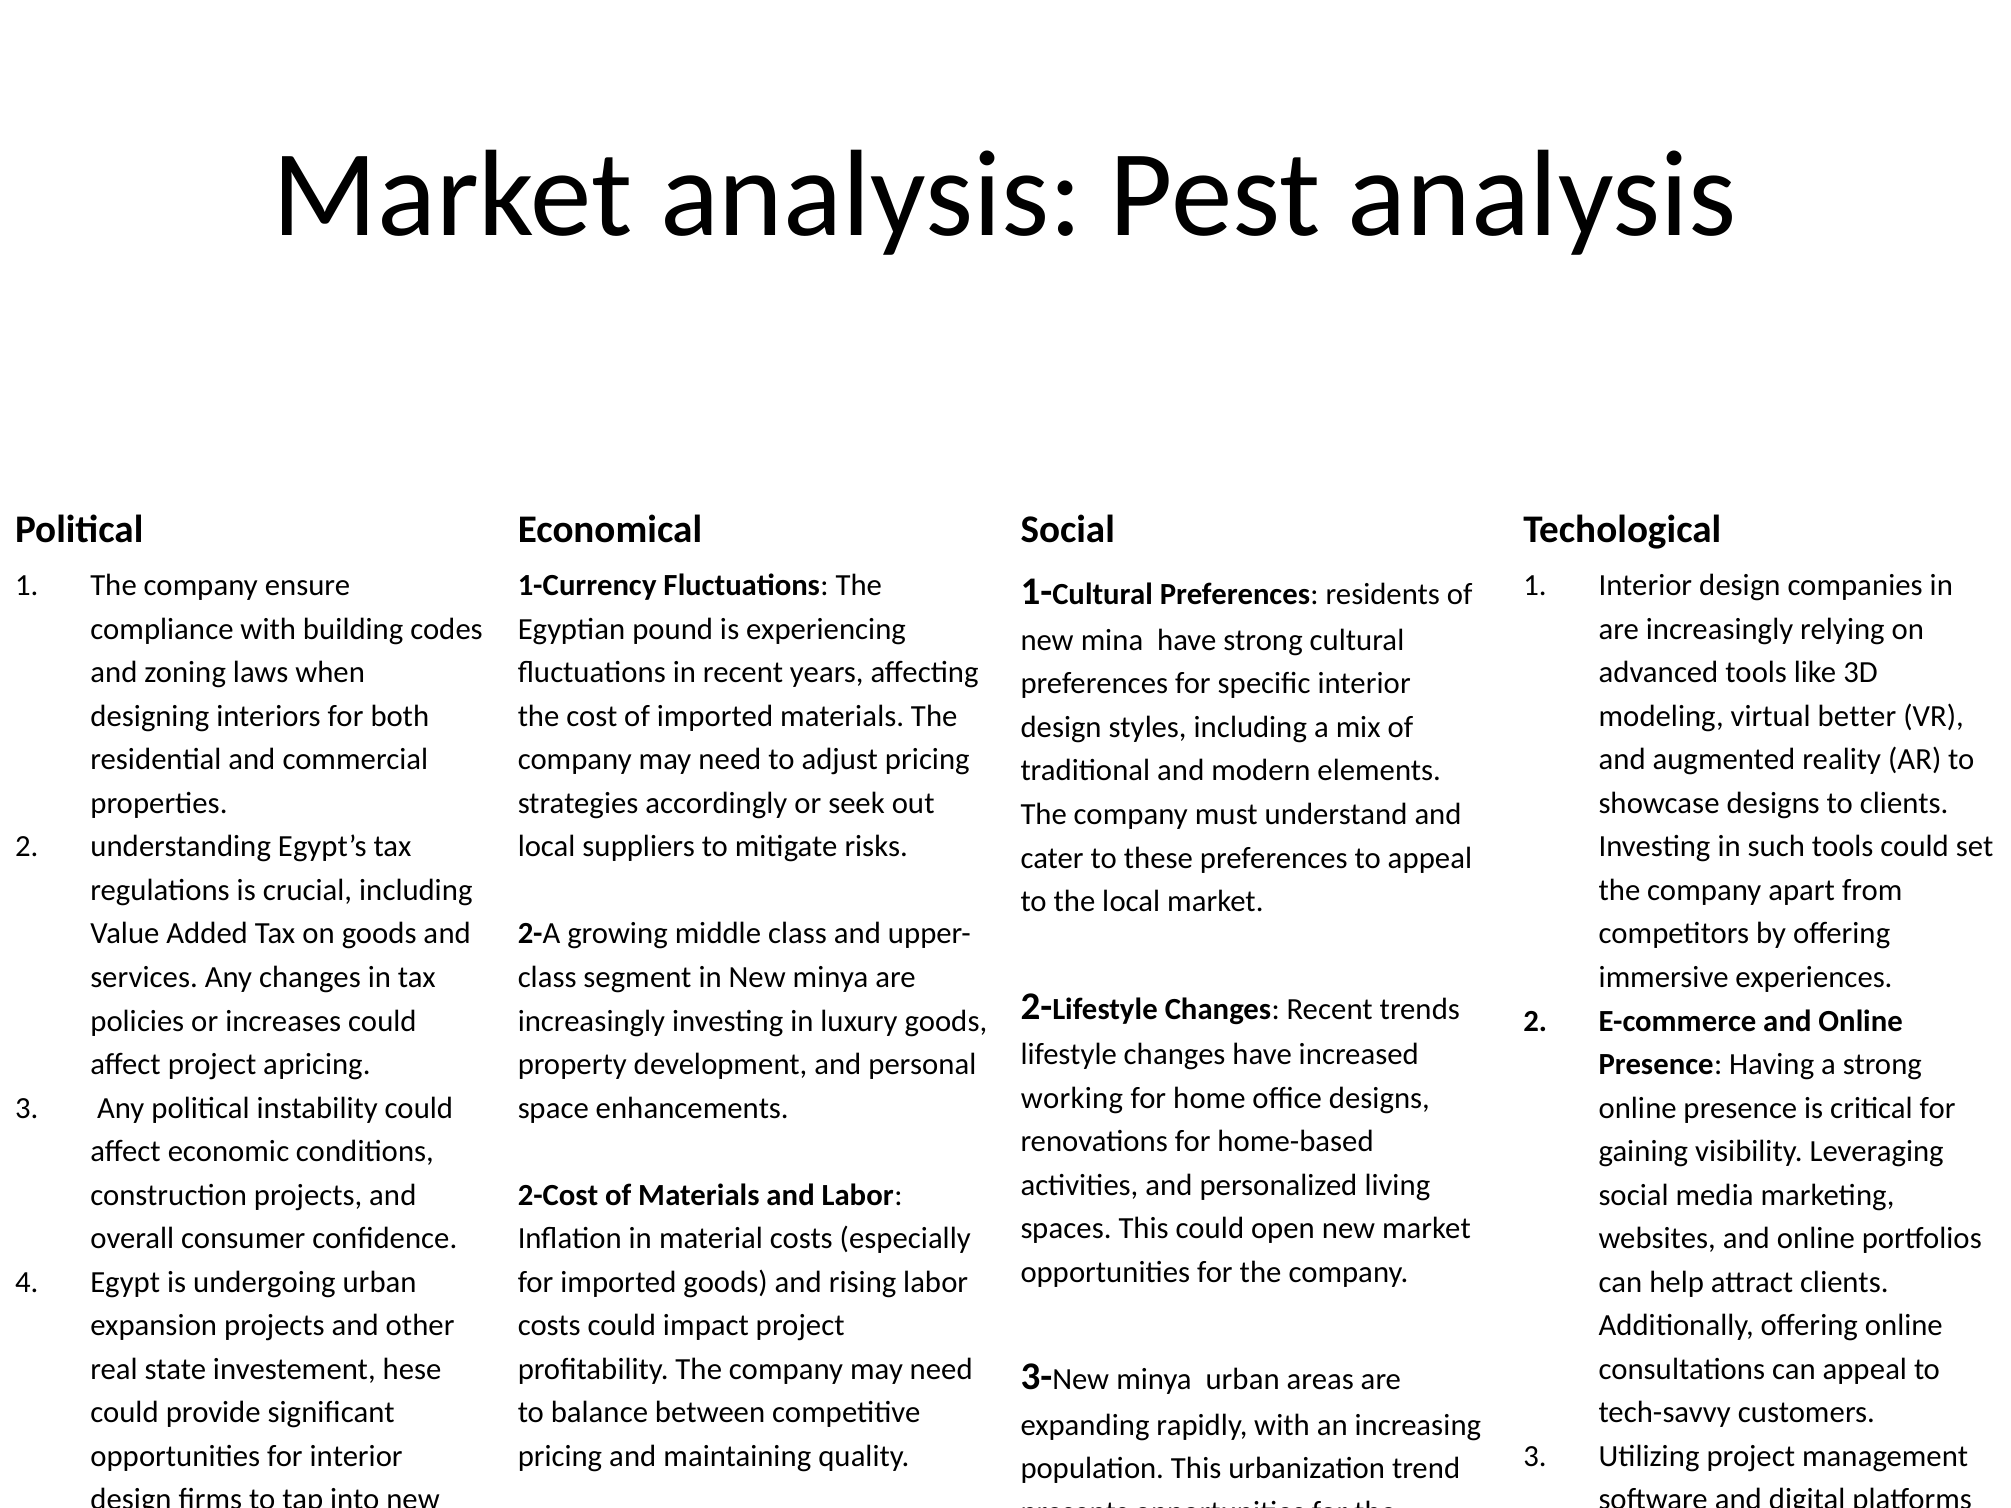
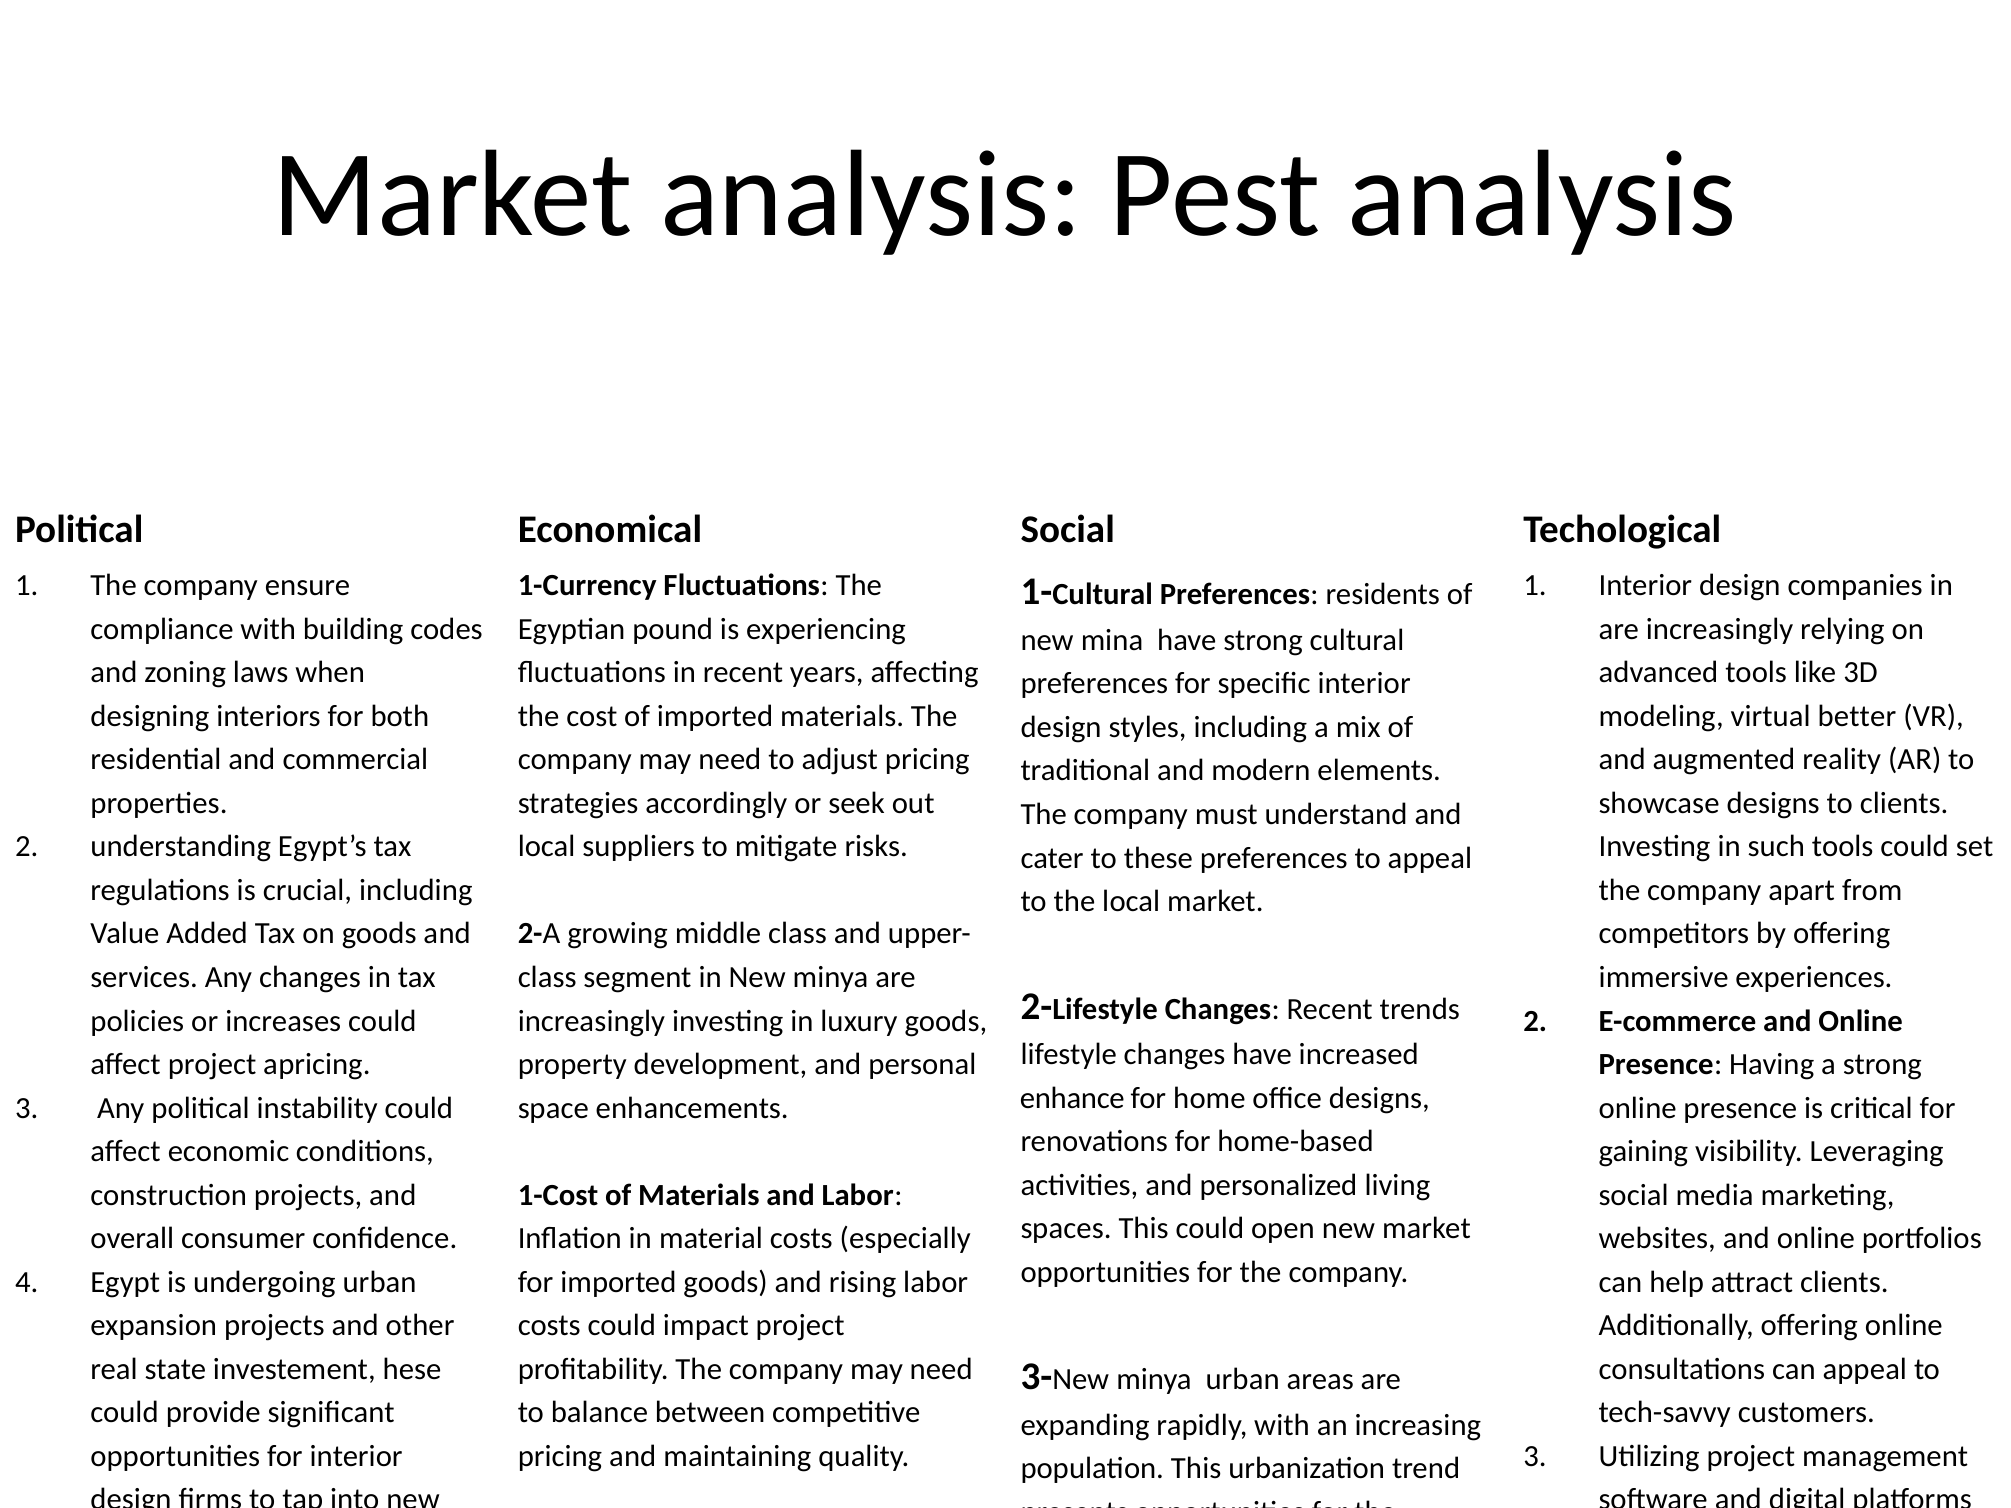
working: working -> enhance
2-Cost: 2-Cost -> 1-Cost
